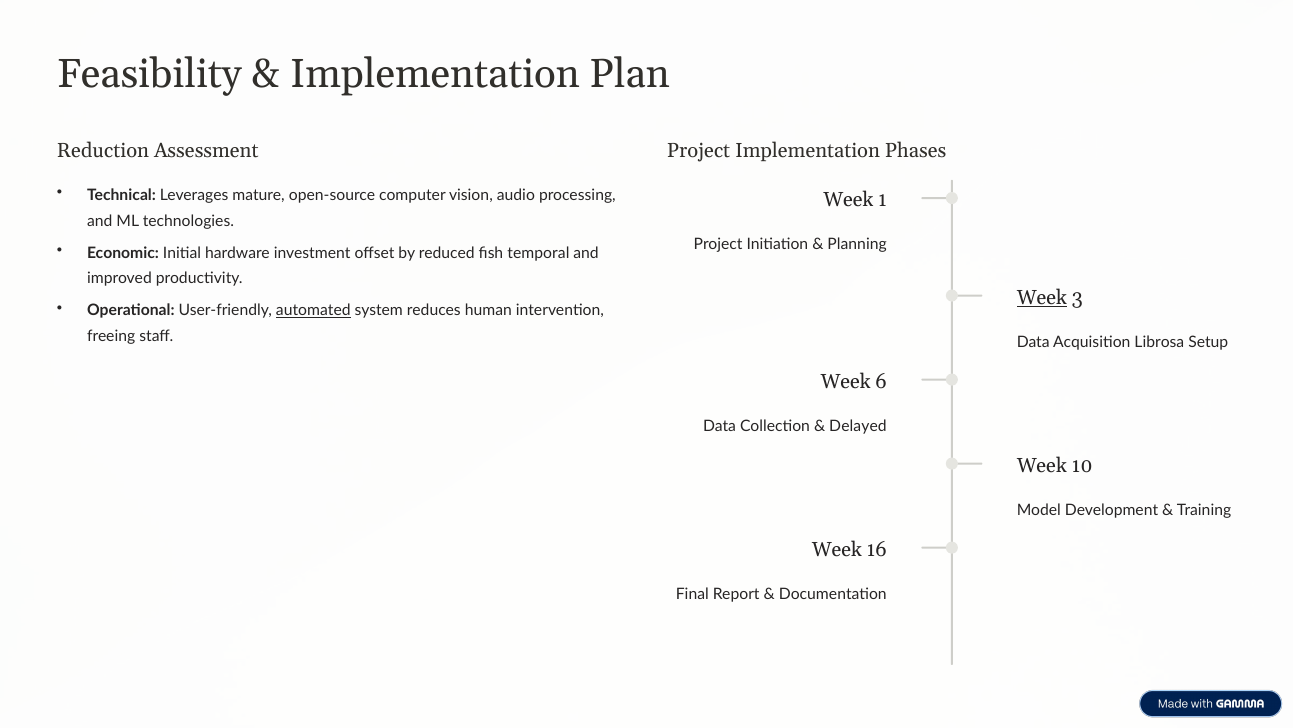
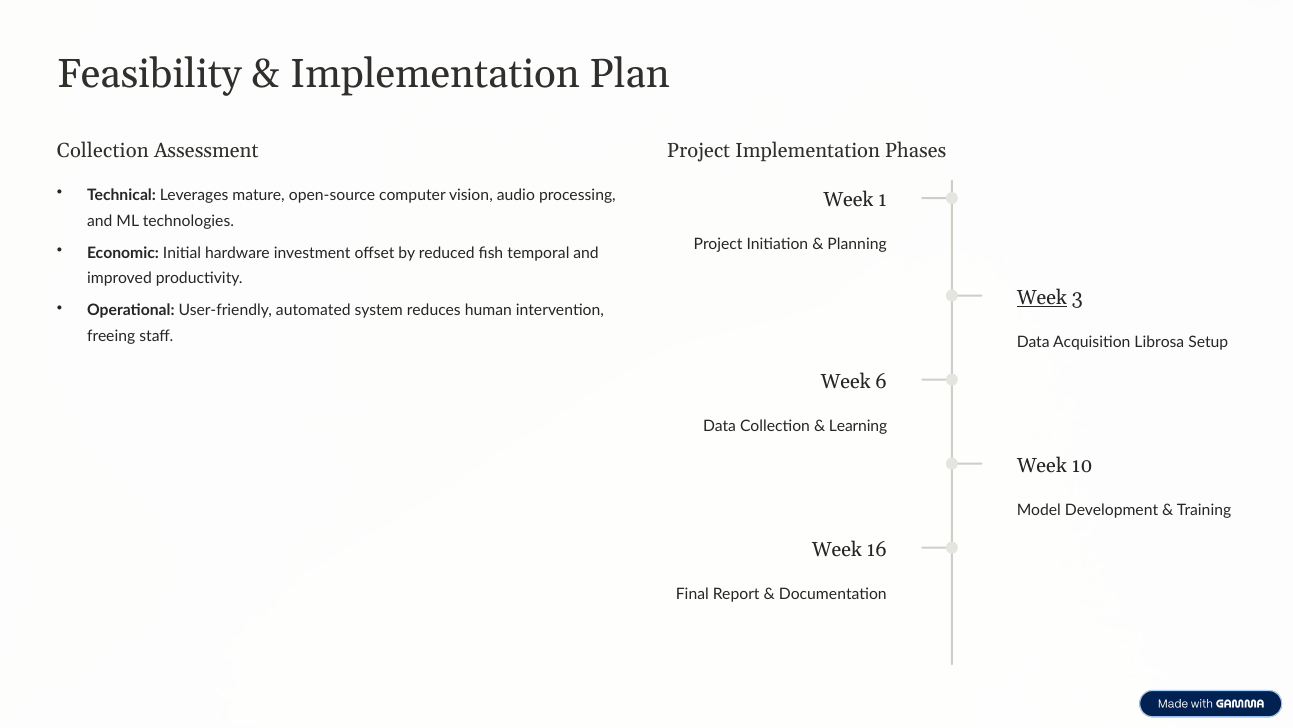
Reduction at (103, 151): Reduction -> Collection
automated underline: present -> none
Delayed: Delayed -> Learning
